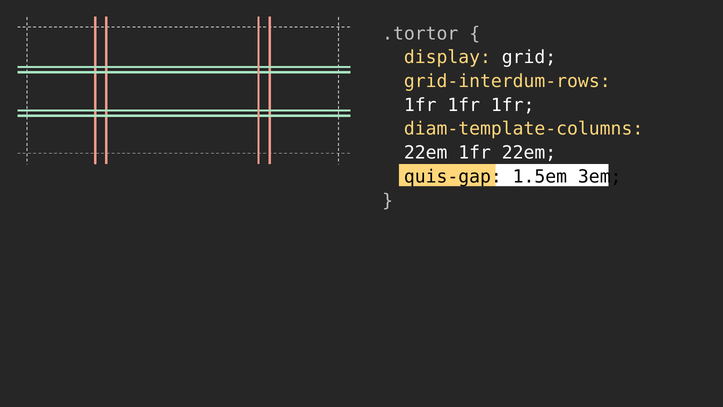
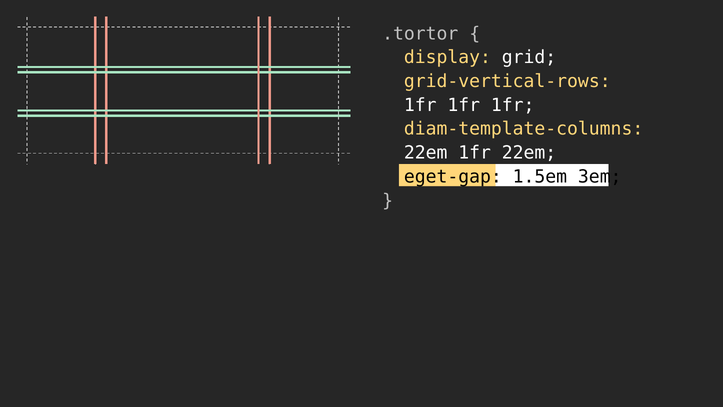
grid-interdum-rows: grid-interdum-rows -> grid-vertical-rows
quis-gap: quis-gap -> eget-gap
